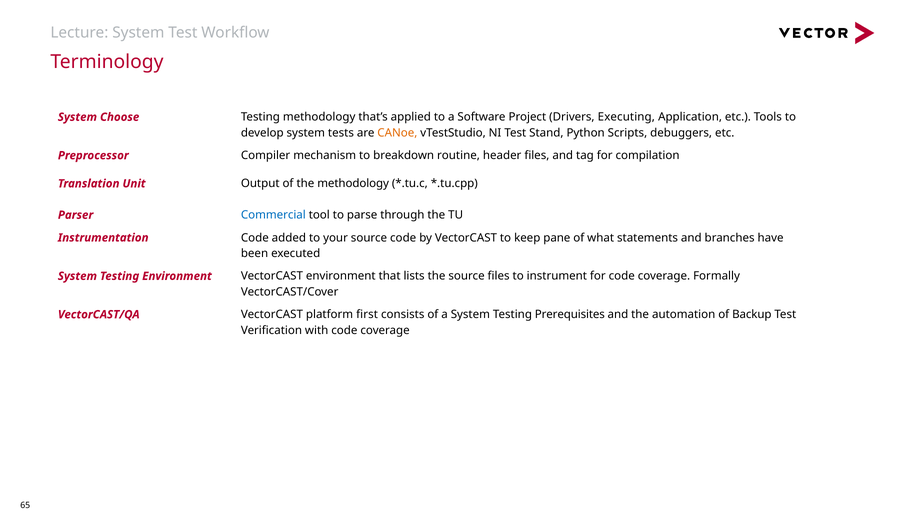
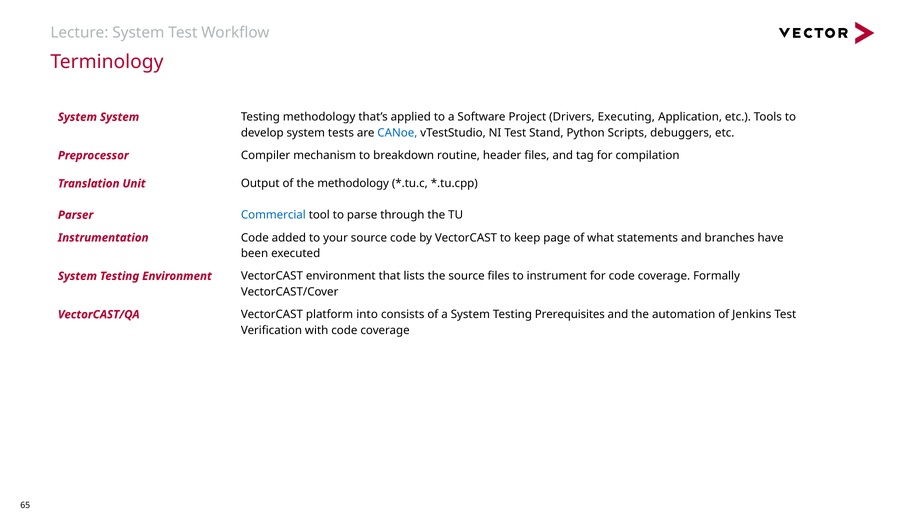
System Choose: Choose -> System
CANoe colour: orange -> blue
pane: pane -> page
first: first -> into
Backup: Backup -> Jenkins
